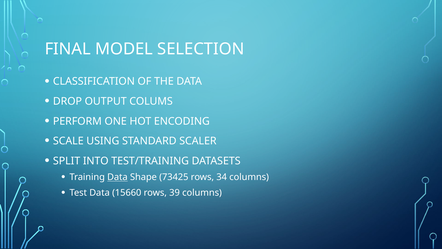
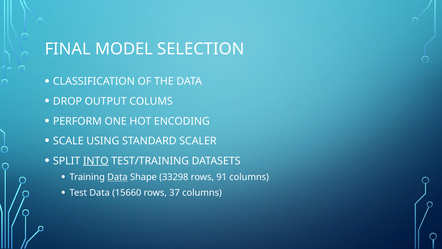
INTO underline: none -> present
73425: 73425 -> 33298
34: 34 -> 91
39: 39 -> 37
